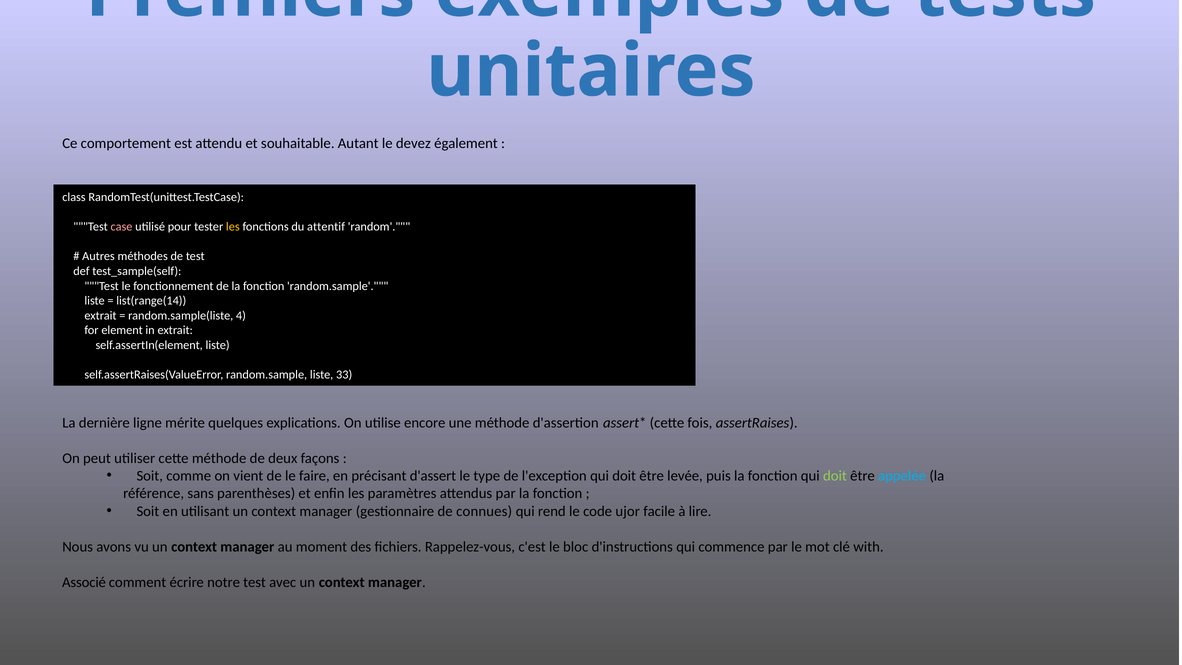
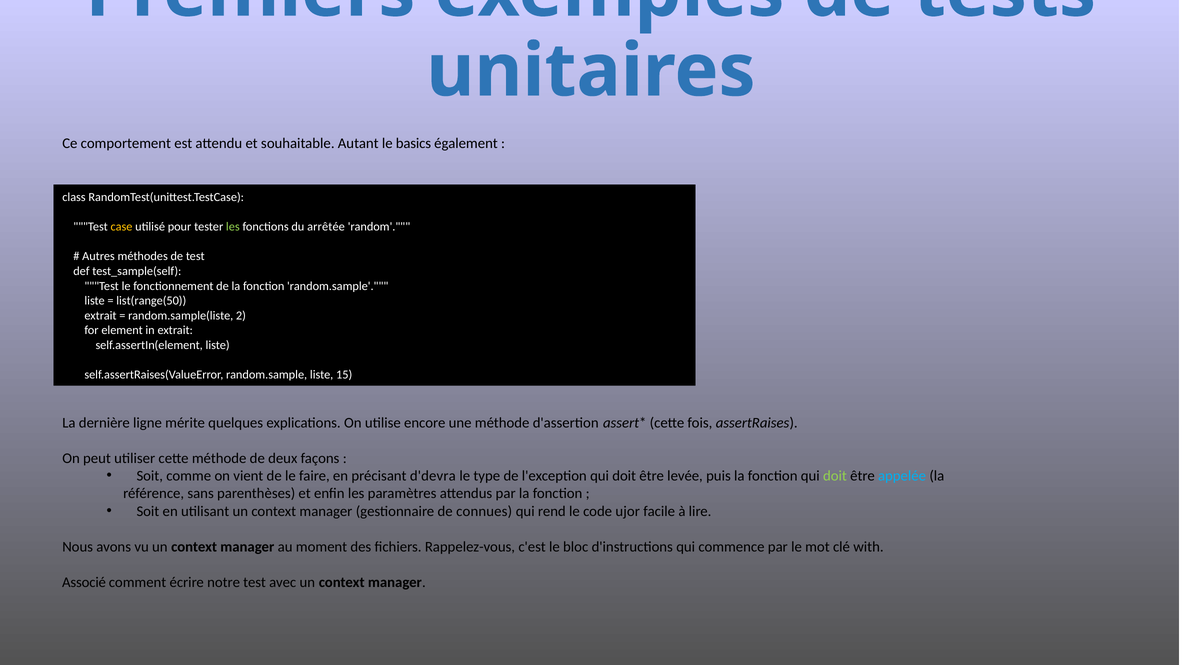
devez: devez -> basics
case colour: pink -> yellow
les at (233, 227) colour: yellow -> light green
attentif: attentif -> arrêtée
list(range(14: list(range(14 -> list(range(50
4: 4 -> 2
33: 33 -> 15
d'assert: d'assert -> d'devra
